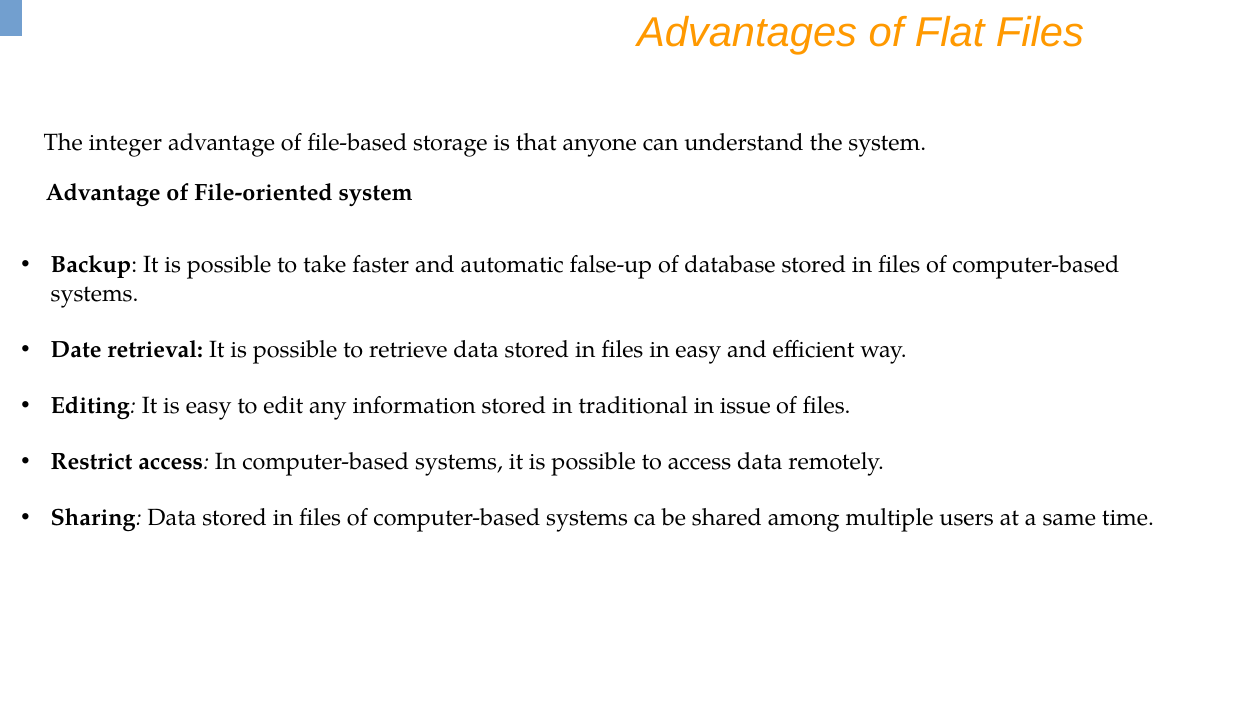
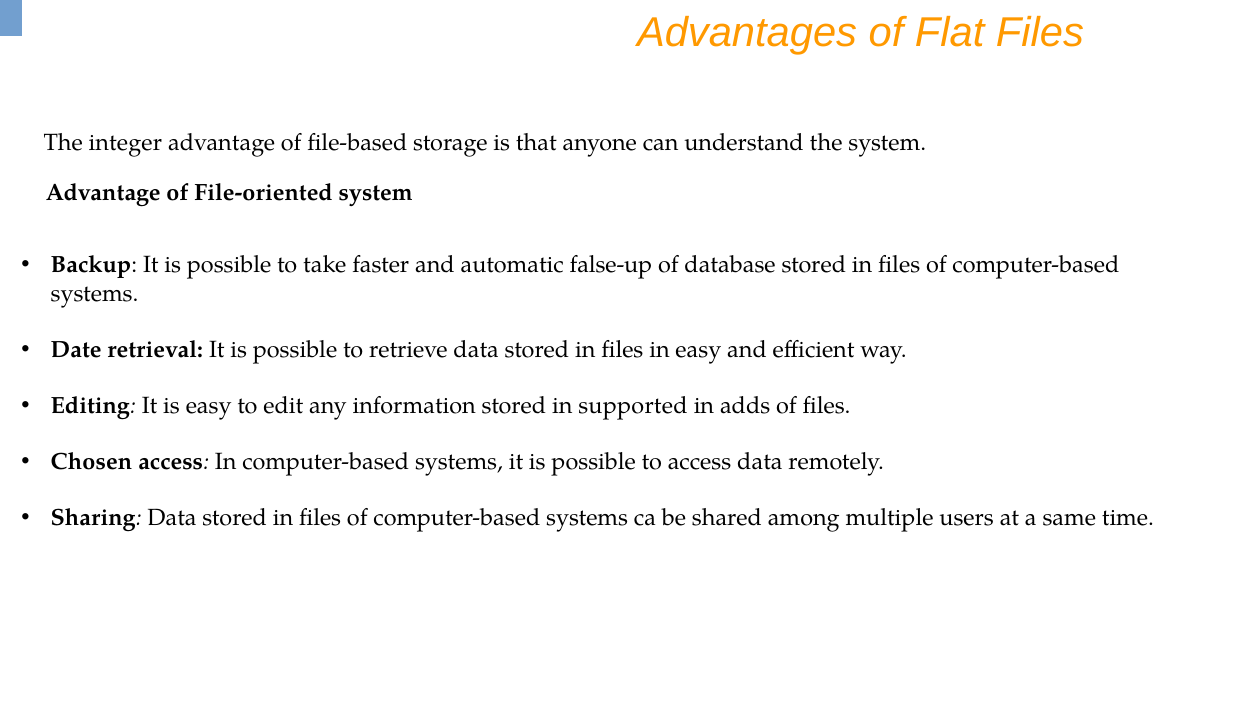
traditional: traditional -> supported
issue: issue -> adds
Restrict: Restrict -> Chosen
